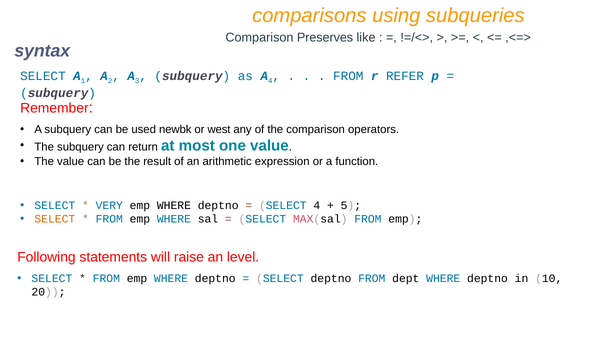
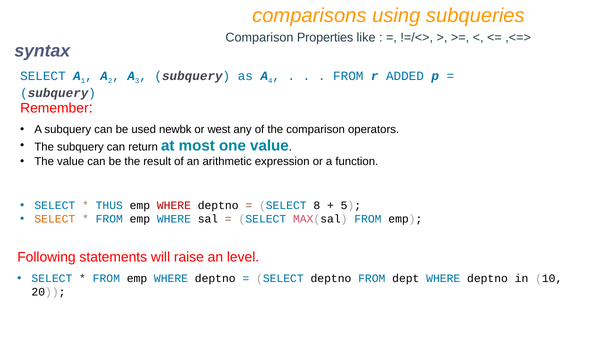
Preserves: Preserves -> Properties
REFER: REFER -> ADDED
VERY: VERY -> THUS
WHERE at (174, 205) colour: black -> red
SELECT 4: 4 -> 8
